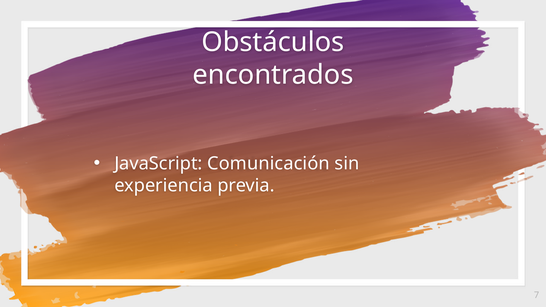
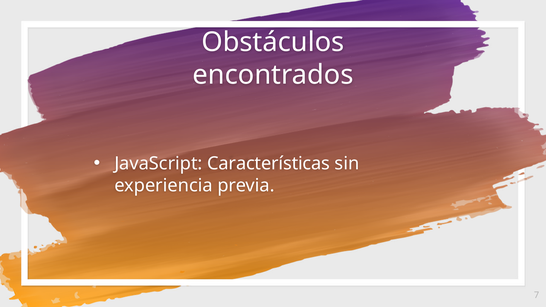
Comunicación: Comunicación -> Características
